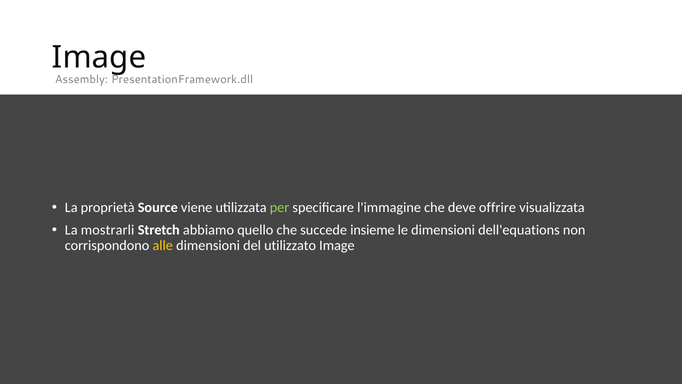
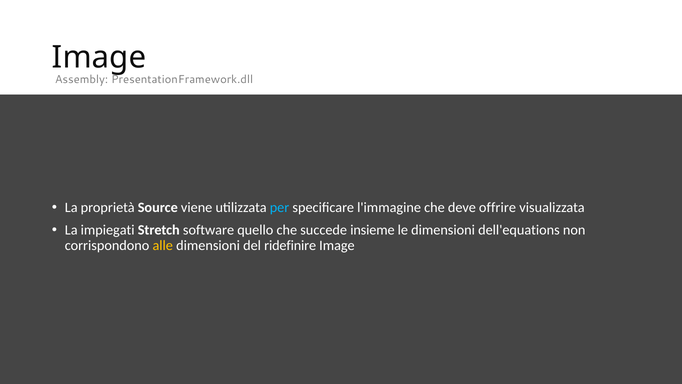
per colour: light green -> light blue
mostrarli: mostrarli -> impiegati
abbiamo: abbiamo -> software
utilizzato: utilizzato -> ridefinire
